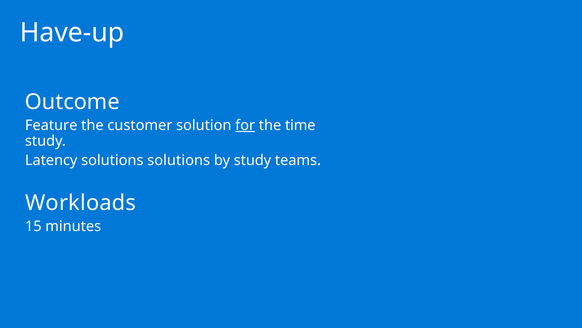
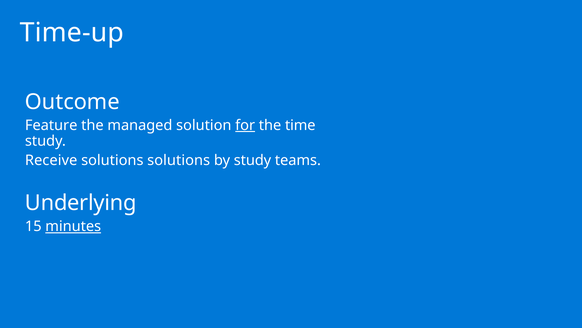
Have-up: Have-up -> Time-up
customer: customer -> managed
Latency: Latency -> Receive
Workloads: Workloads -> Underlying
minutes underline: none -> present
